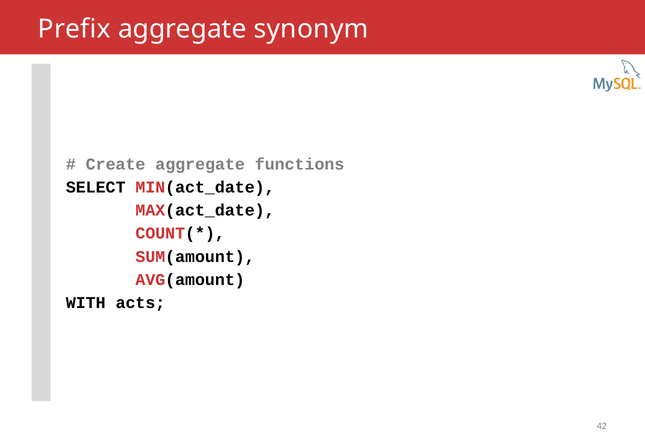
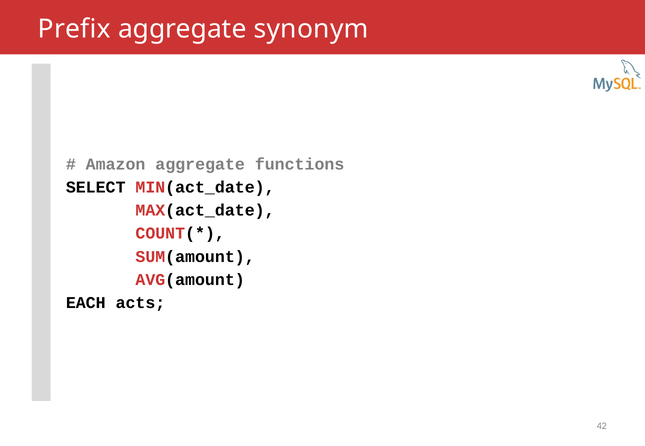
Create: Create -> Amazon
WITH: WITH -> EACH
